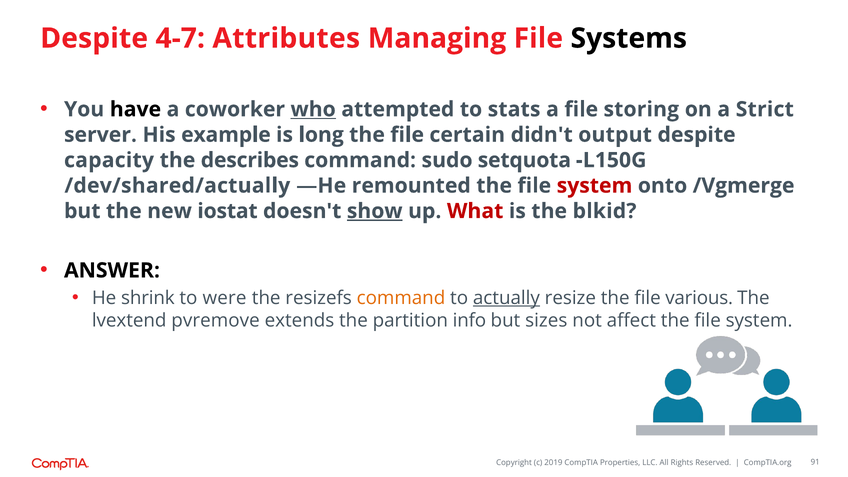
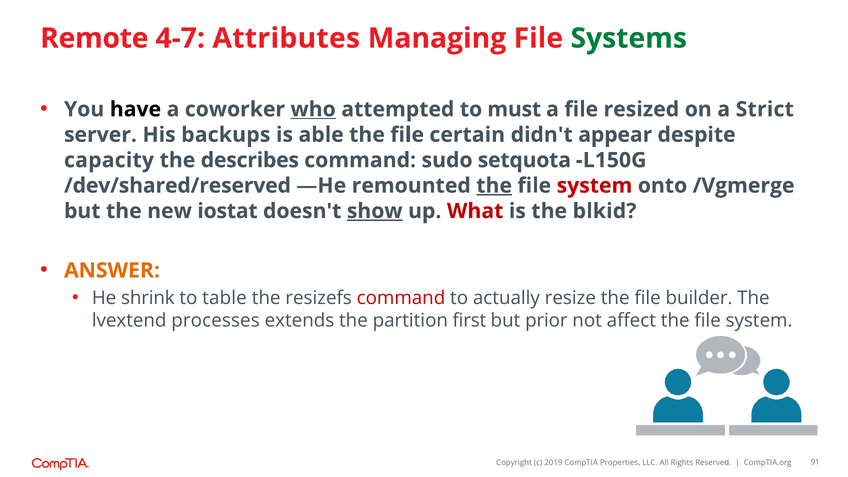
Despite at (94, 38): Despite -> Remote
Systems colour: black -> green
stats: stats -> must
storing: storing -> resized
example: example -> backups
long: long -> able
output: output -> appear
/dev/shared/actually: /dev/shared/actually -> /dev/shared/reserved
the at (494, 186) underline: none -> present
ANSWER colour: black -> orange
were: were -> table
command at (401, 298) colour: orange -> red
actually underline: present -> none
various: various -> builder
pvremove: pvremove -> processes
info: info -> first
sizes: sizes -> prior
